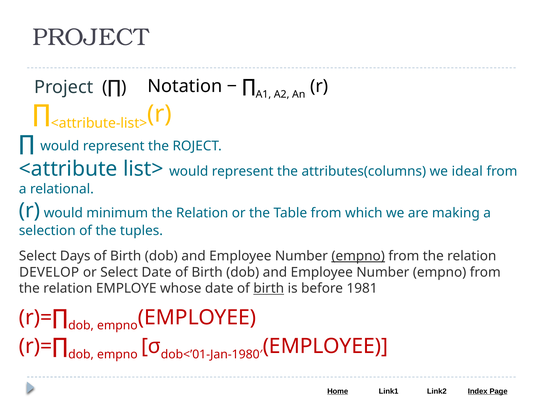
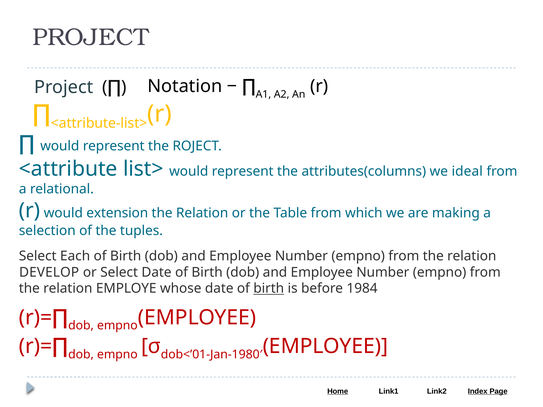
minimum: minimum -> extension
Days: Days -> Each
empno at (358, 256) underline: present -> none
1981: 1981 -> 1984
